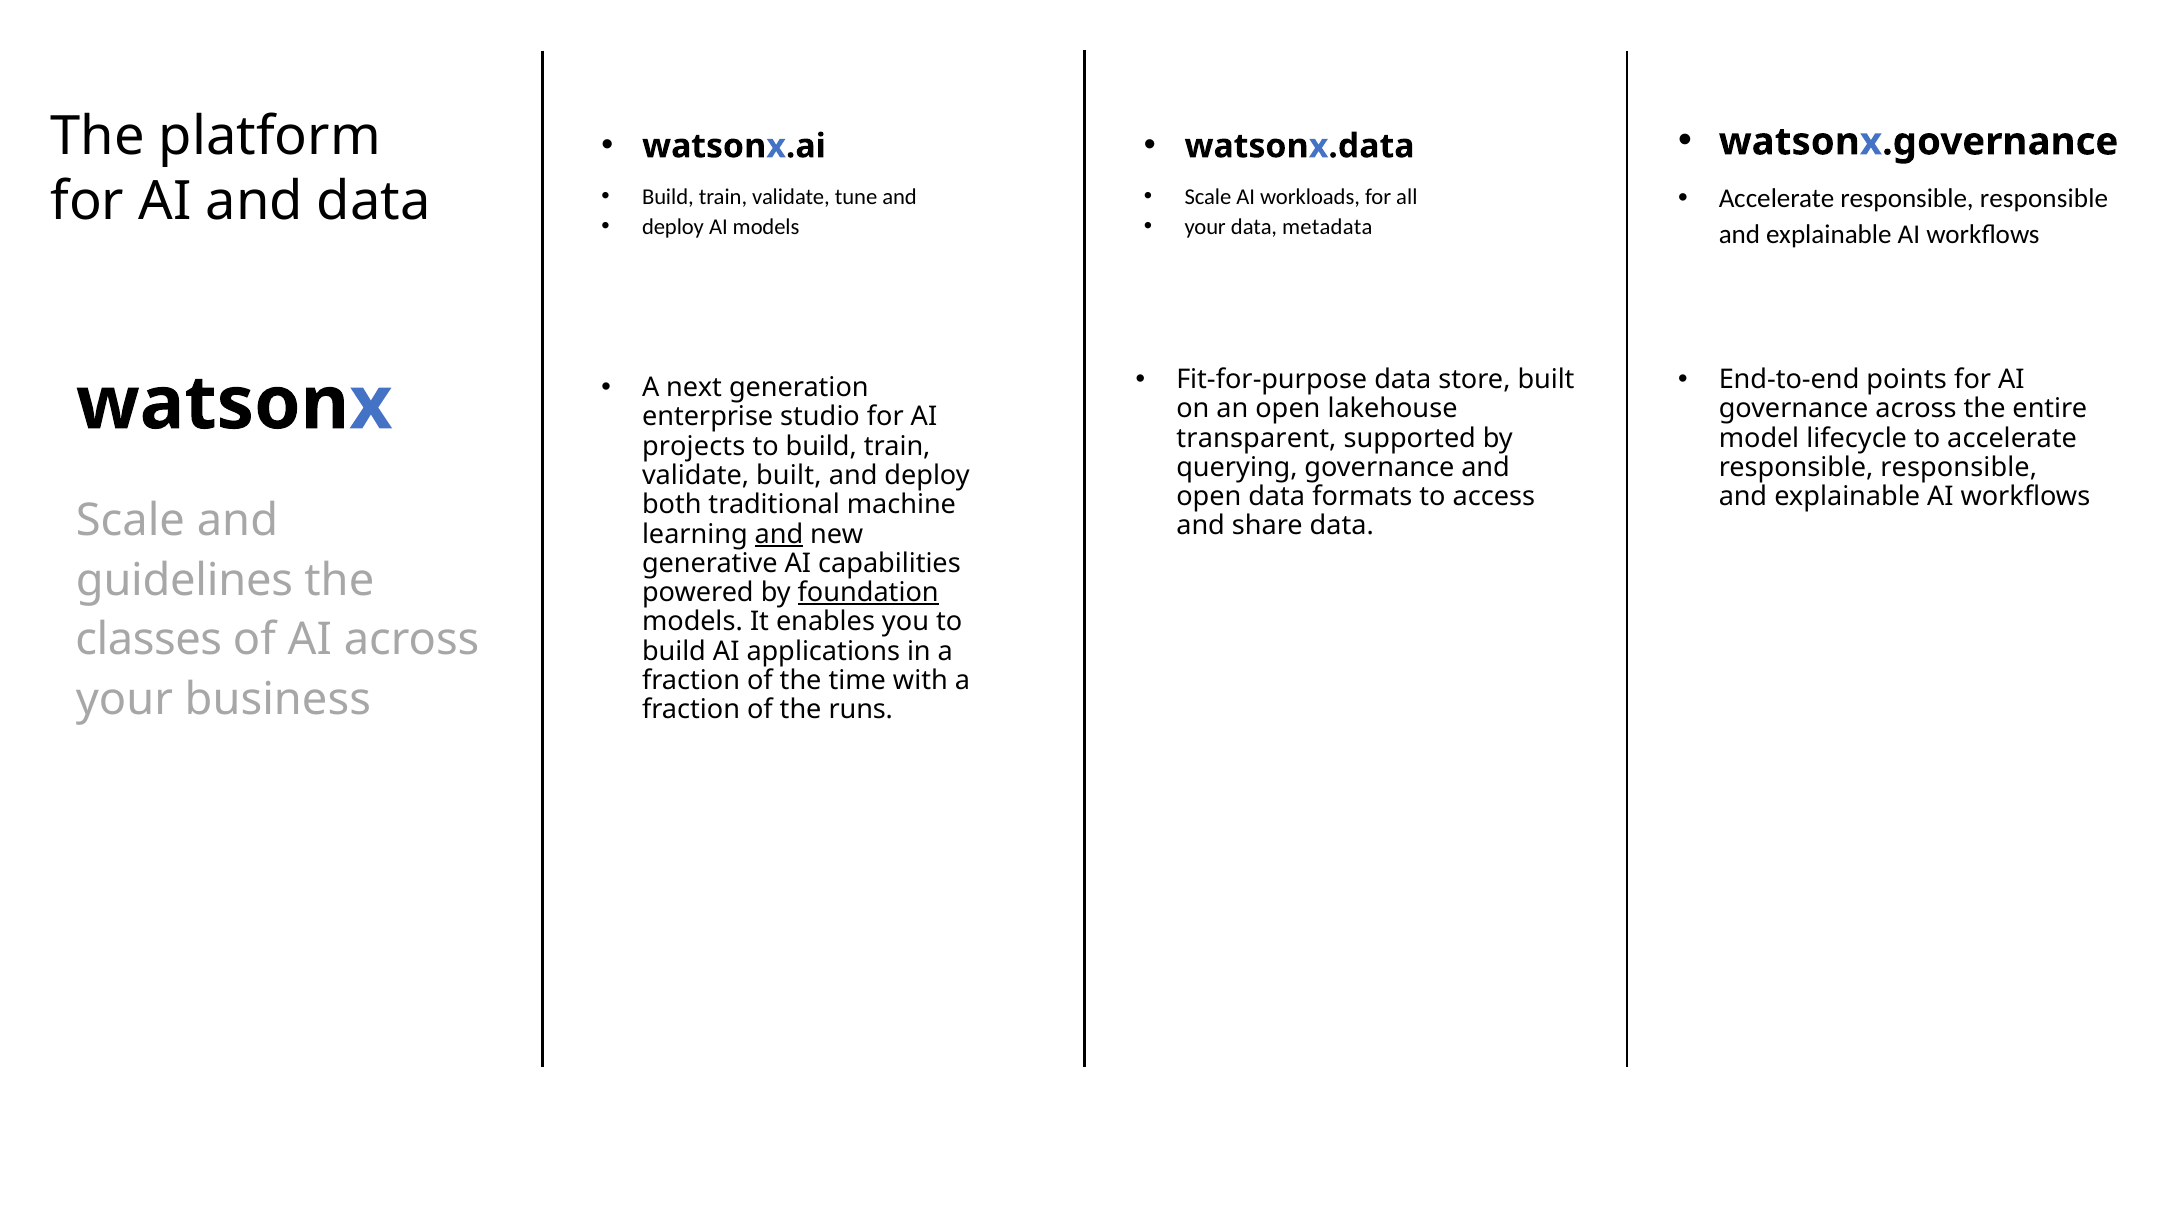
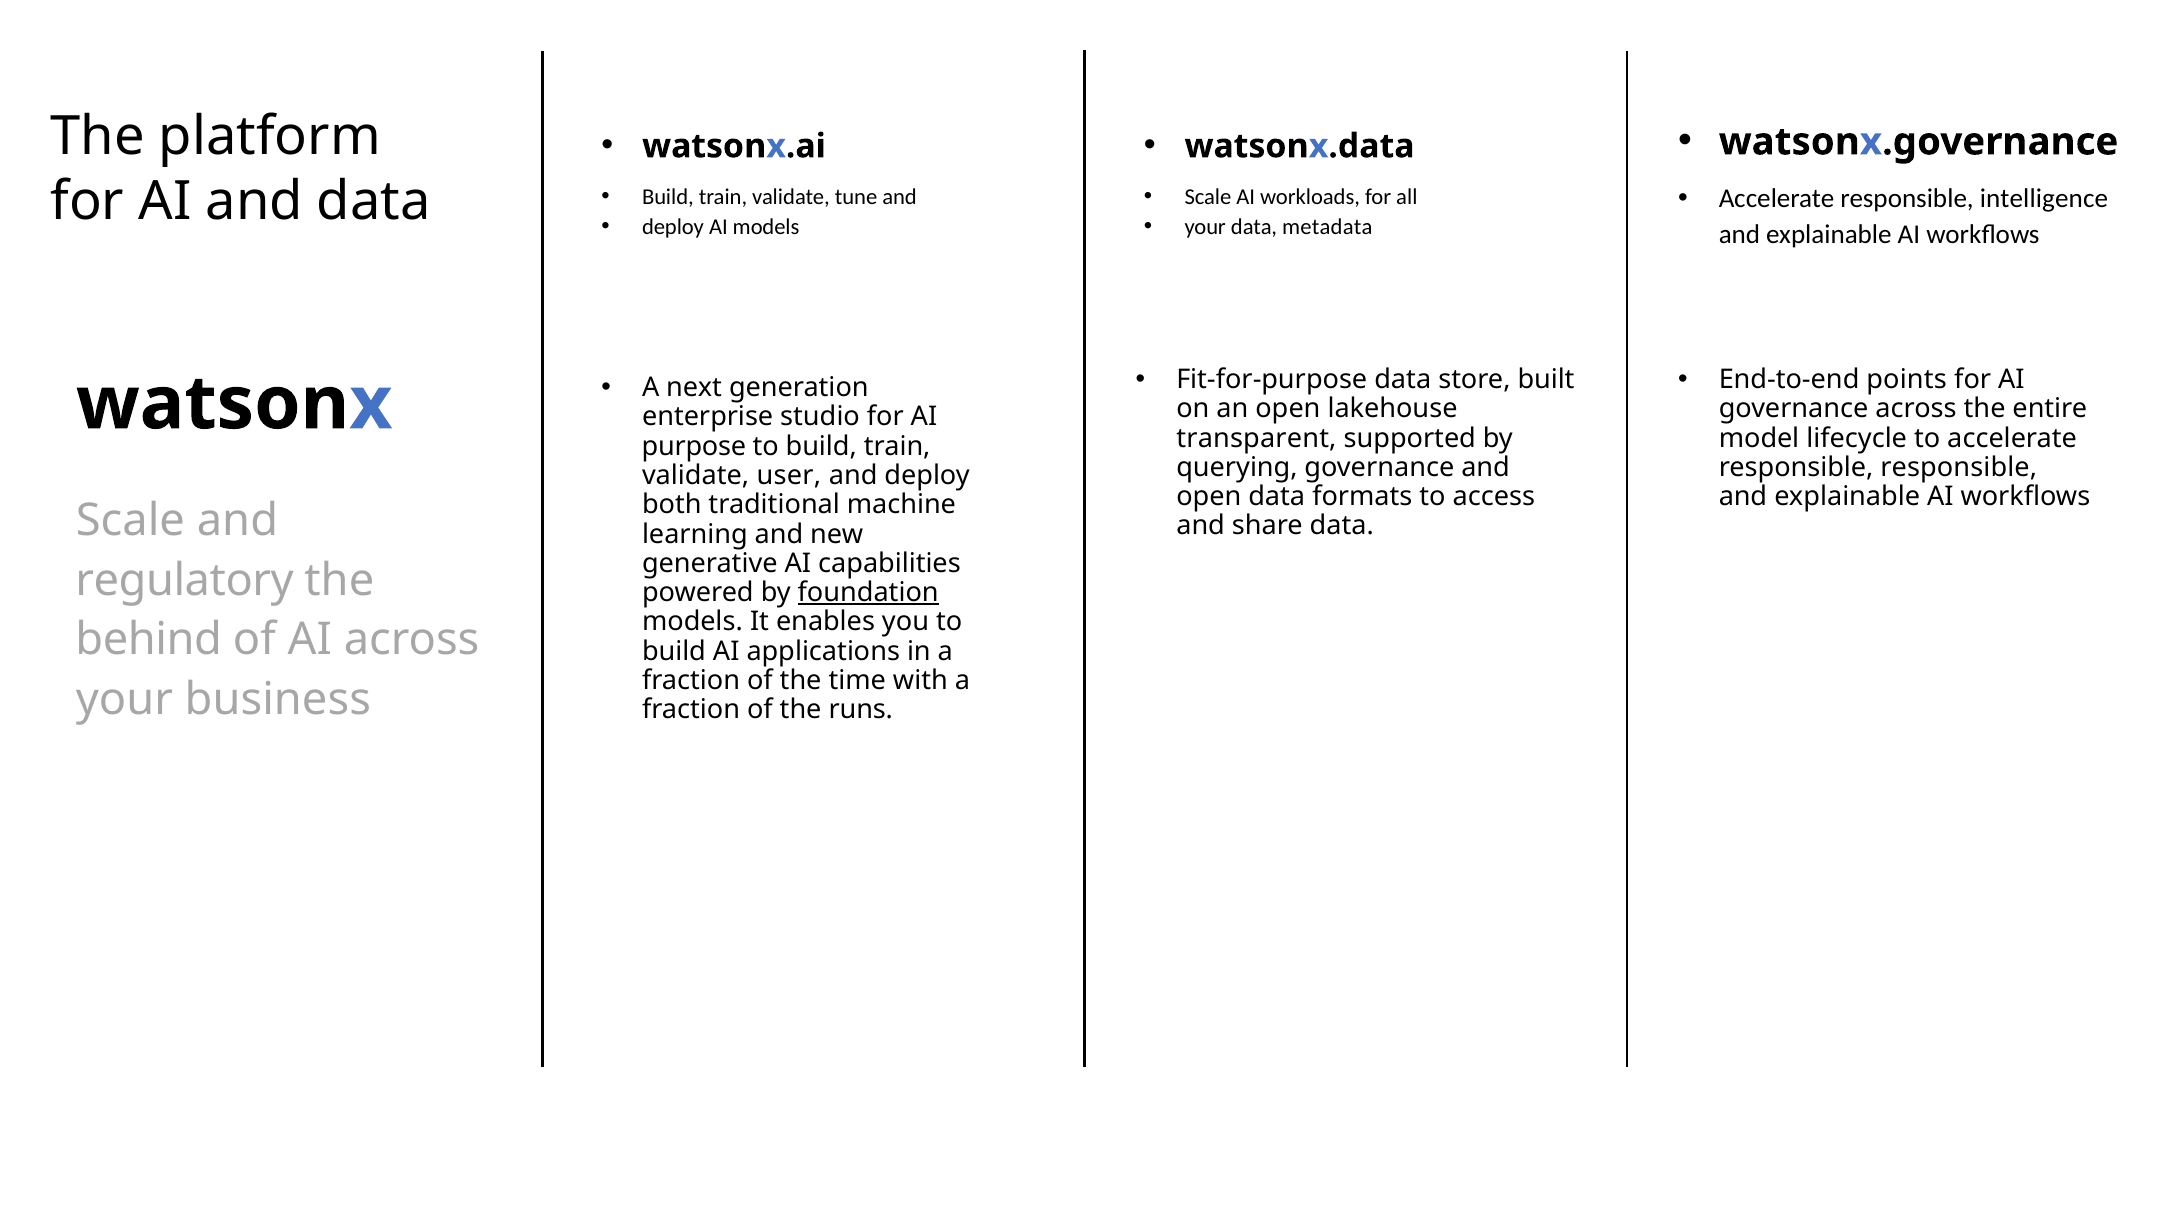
responsible at (2044, 199): responsible -> intelligence
projects: projects -> purpose
validate built: built -> user
and at (779, 534) underline: present -> none
guidelines: guidelines -> regulatory
classes: classes -> behind
